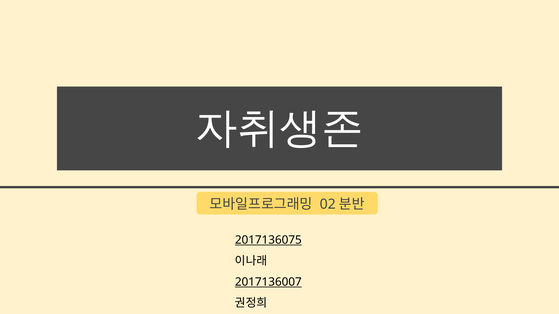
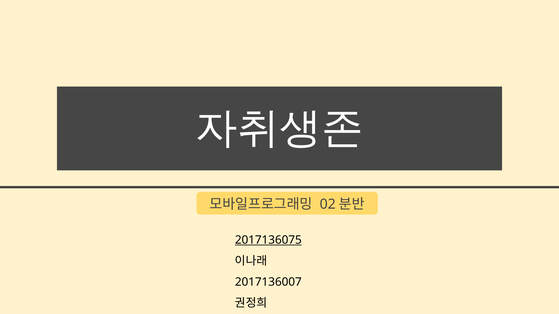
2017136007 underline: present -> none
